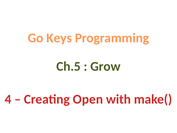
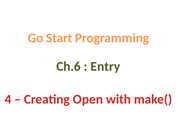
Keys: Keys -> Start
Ch.5: Ch.5 -> Ch.6
Grow: Grow -> Entry
